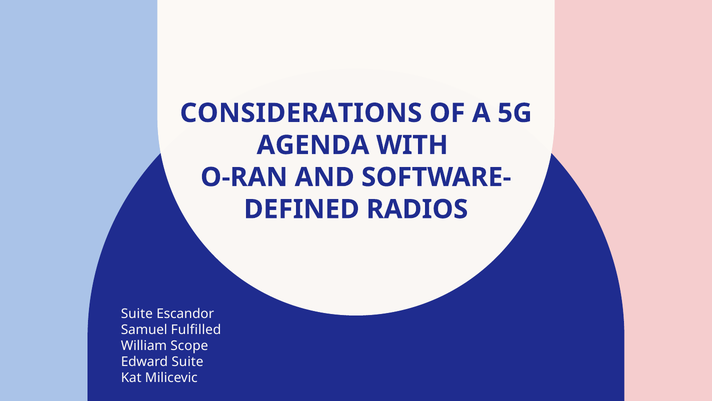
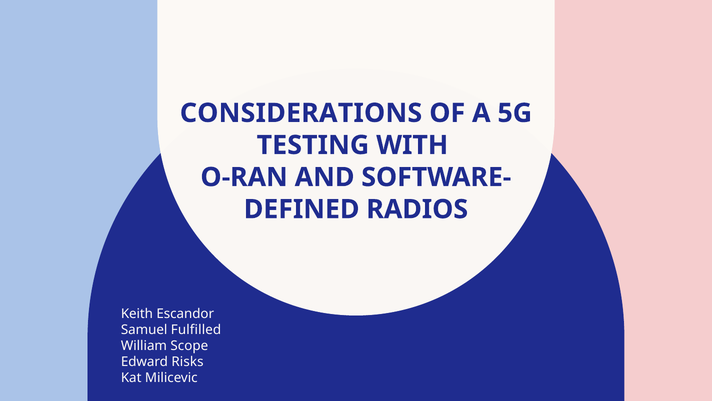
AGENDA: AGENDA -> TESTING
Suite at (137, 314): Suite -> Keith
Edward Suite: Suite -> Risks
